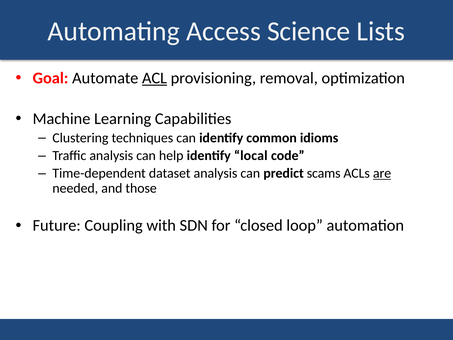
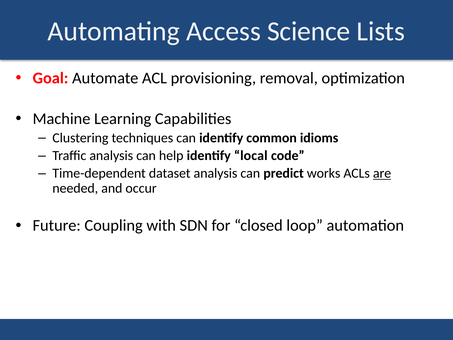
ACL underline: present -> none
scams: scams -> works
those: those -> occur
